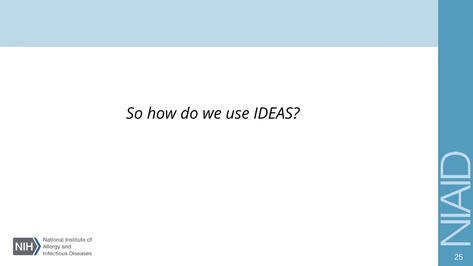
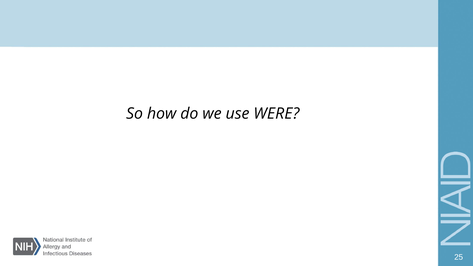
IDEAS: IDEAS -> WERE
